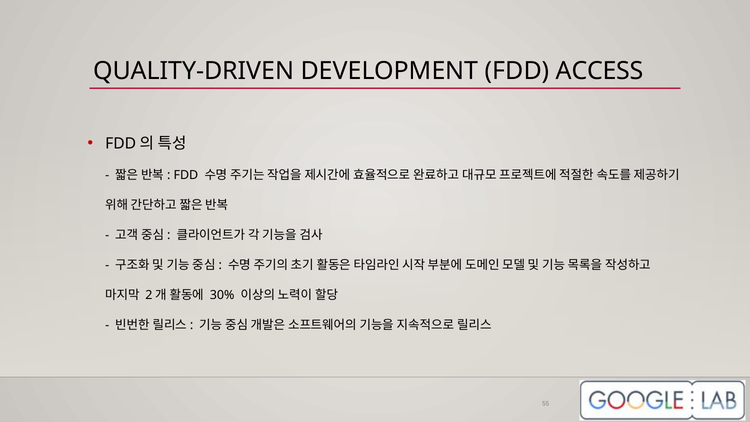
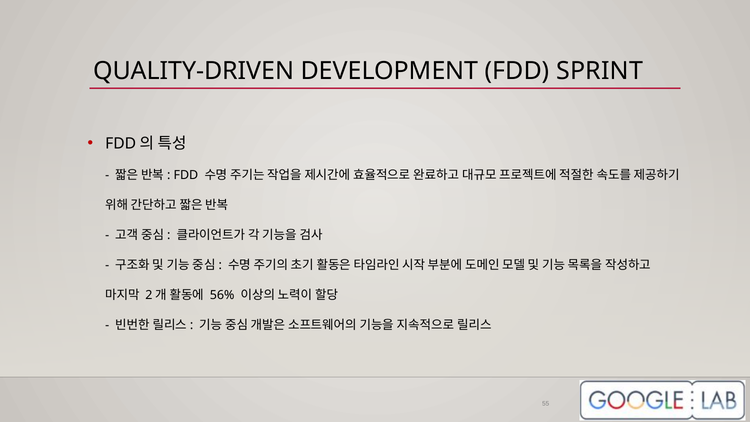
ACCESS: ACCESS -> SPRINT
30%: 30% -> 56%
